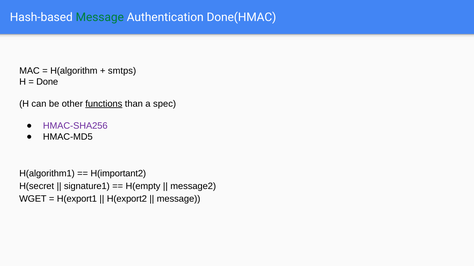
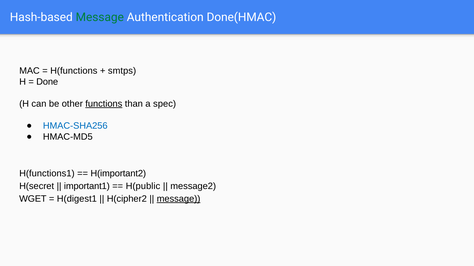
H(algorithm: H(algorithm -> H(functions
HMAC-SHA256 colour: purple -> blue
H(algorithm1: H(algorithm1 -> H(functions1
signature1: signature1 -> important1
H(empty: H(empty -> H(public
H(export1: H(export1 -> H(digest1
H(export2: H(export2 -> H(cipher2
message at (179, 199) underline: none -> present
